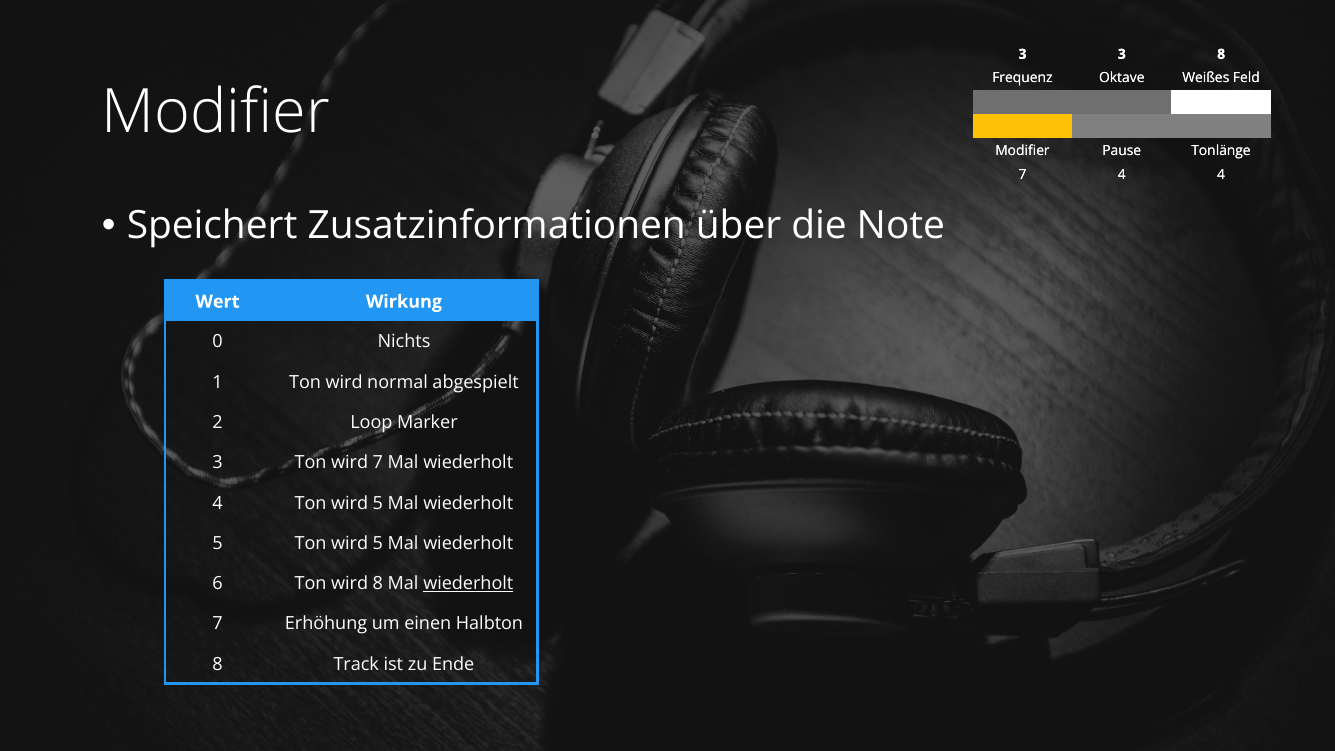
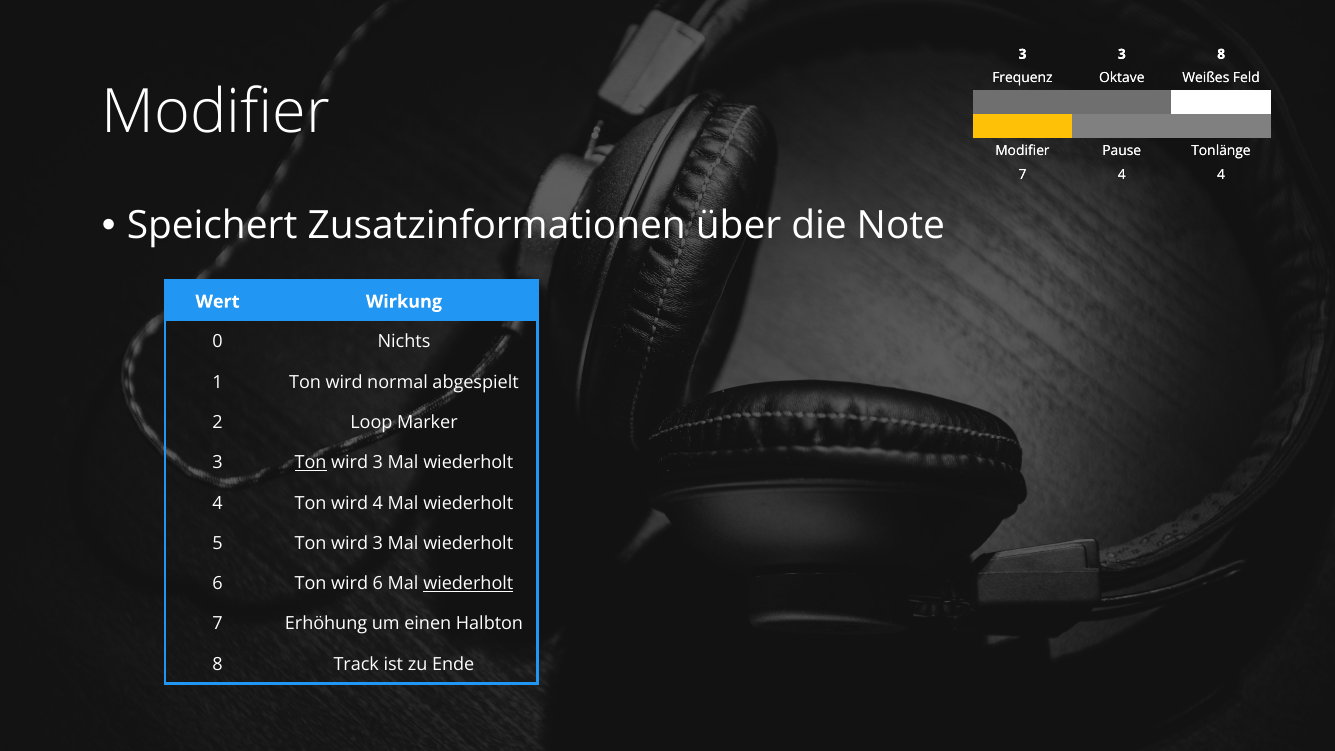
Ton at (311, 463) underline: none -> present
7 at (378, 463): 7 -> 3
4 Ton wird 5: 5 -> 4
5 Ton wird 5: 5 -> 3
wird 8: 8 -> 6
